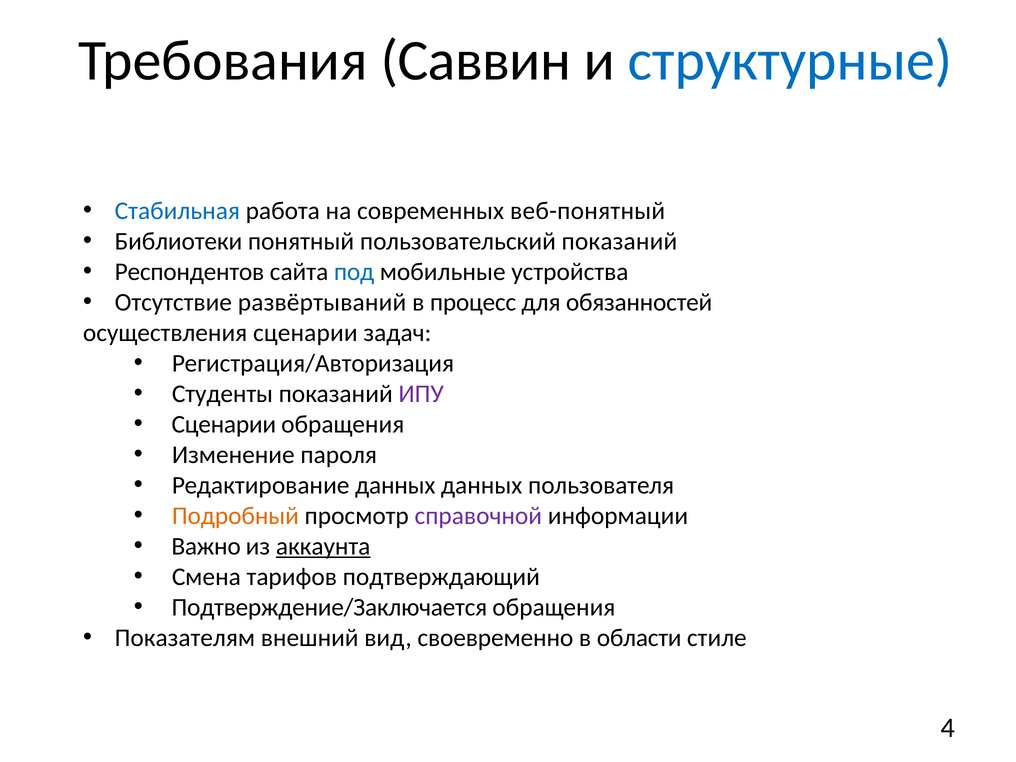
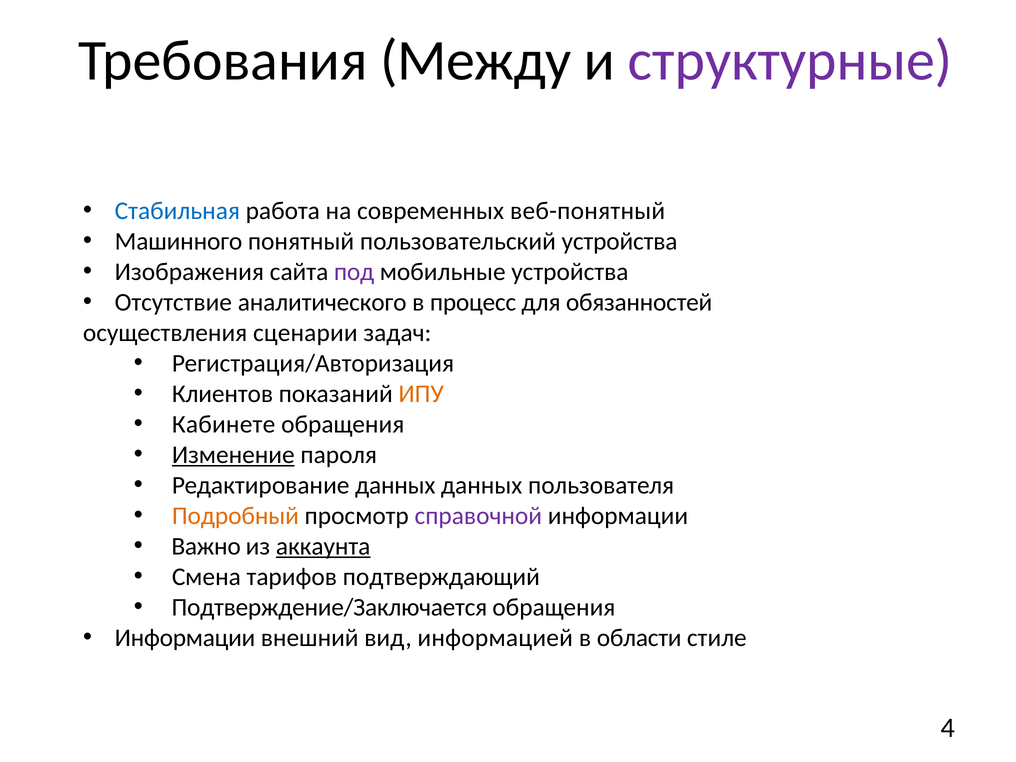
Саввин: Саввин -> Между
структурные colour: blue -> purple
Библиотеки: Библиотеки -> Машинного
пользовательский показаний: показаний -> устройства
Респондентов: Респондентов -> Изображения
под colour: blue -> purple
развёртываний: развёртываний -> аналитического
Студенты: Студенты -> Клиентов
ИПУ colour: purple -> orange
Сценарии at (224, 424): Сценарии -> Кабинете
Изменение underline: none -> present
Показателям at (185, 638): Показателям -> Информации
своевременно: своевременно -> информацией
